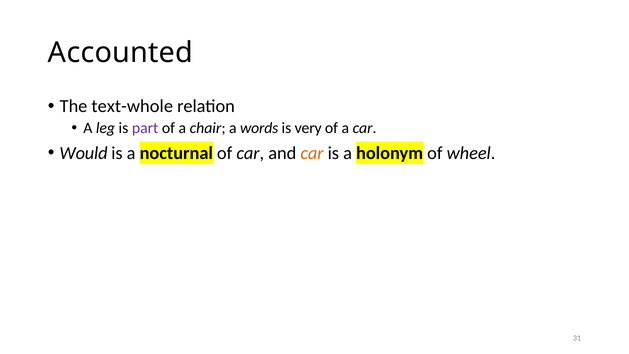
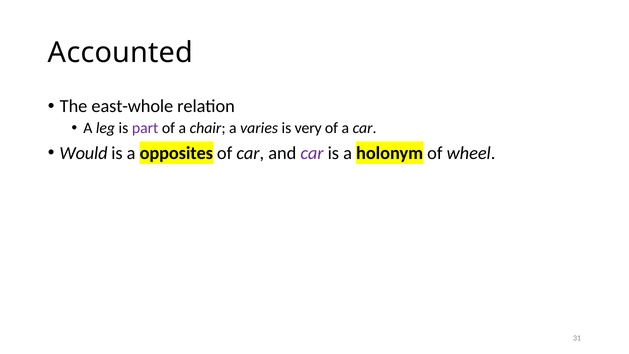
text-whole: text-whole -> east-whole
words: words -> varies
nocturnal: nocturnal -> opposites
car at (312, 153) colour: orange -> purple
